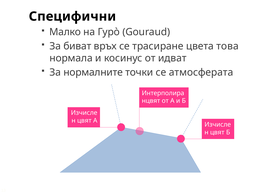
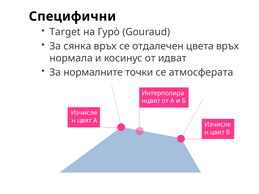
Малко: Малко -> Target
биват: биват -> сянка
трасиране: трасиране -> отдалечен
цвета това: това -> връх
